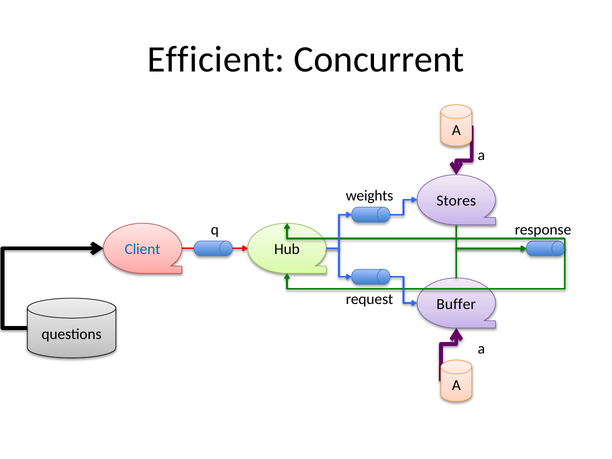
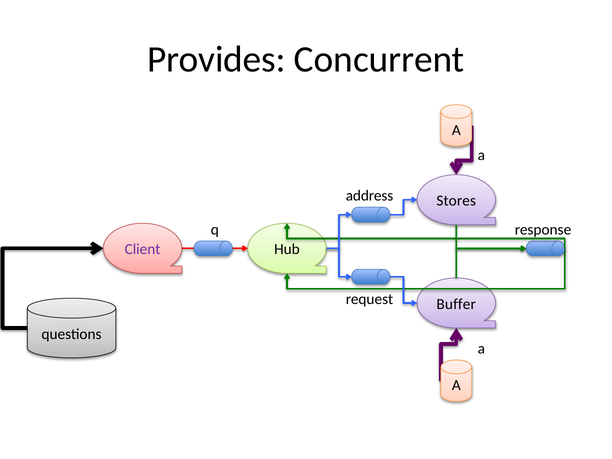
Efficient: Efficient -> Provides
weights: weights -> address
Client colour: blue -> purple
